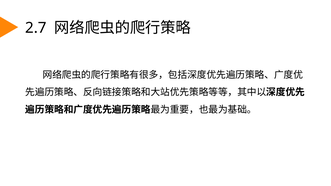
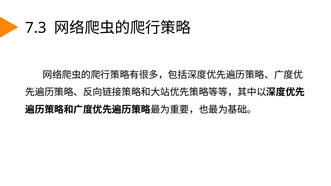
2.7: 2.7 -> 7.3
